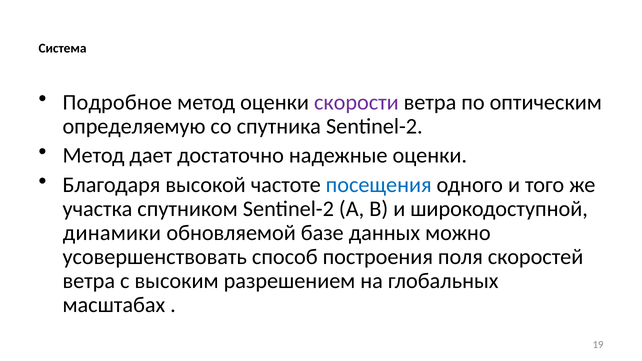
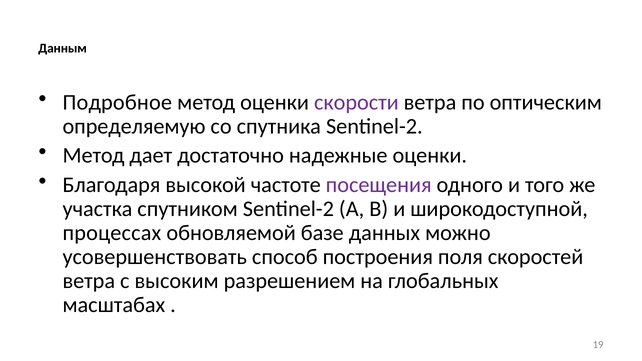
Система: Система -> Данным
посещения colour: blue -> purple
динамики: динамики -> процессах
